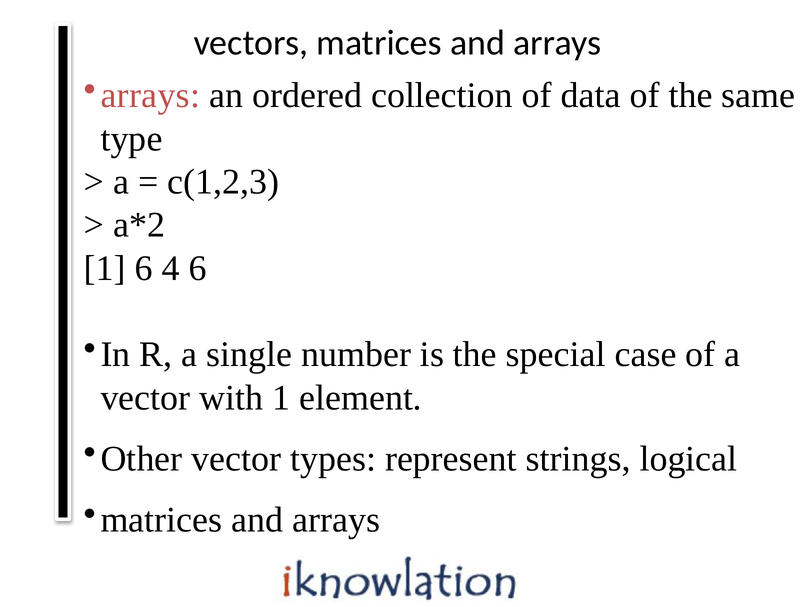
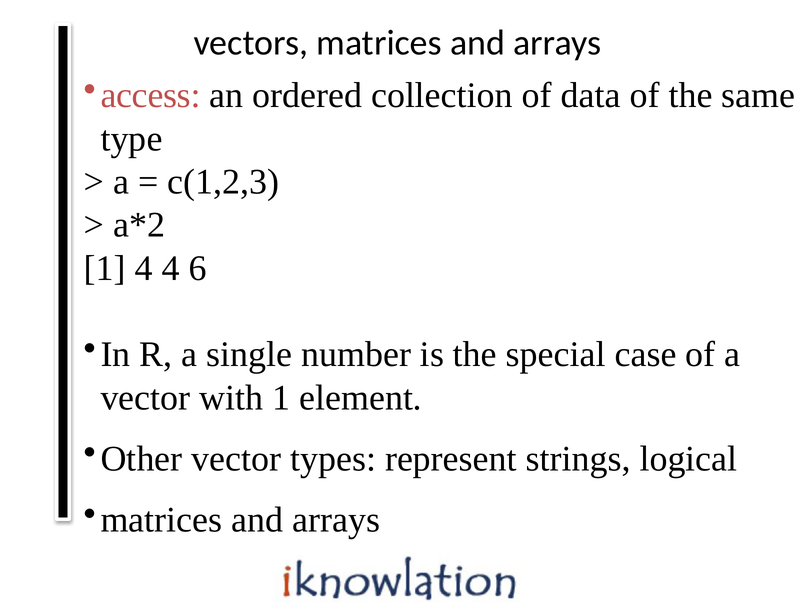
arrays at (150, 95): arrays -> access
1 6: 6 -> 4
